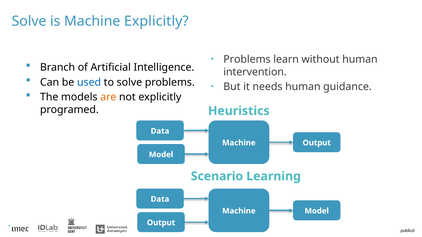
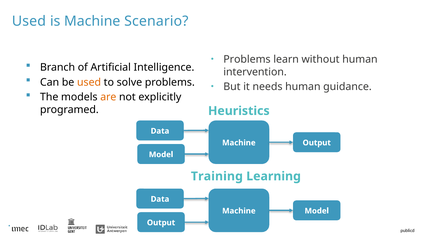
Solve at (29, 21): Solve -> Used
Machine Explicitly: Explicitly -> Scenario
used at (89, 82) colour: blue -> orange
Scenario: Scenario -> Training
